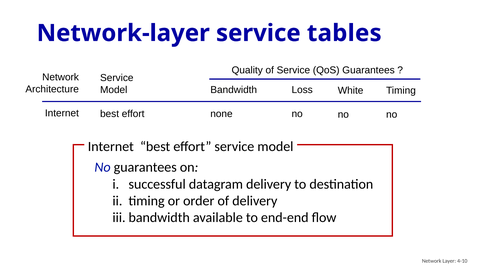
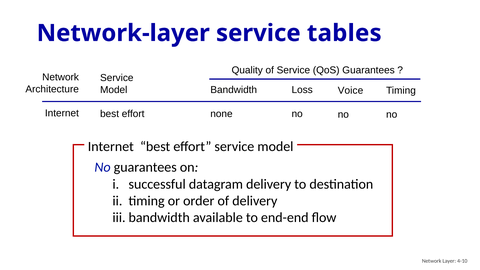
White: White -> Voice
